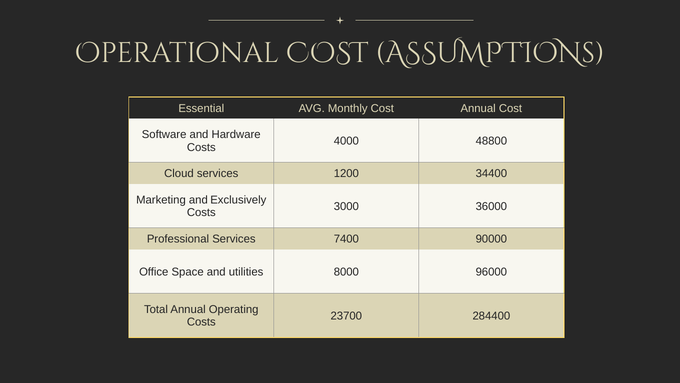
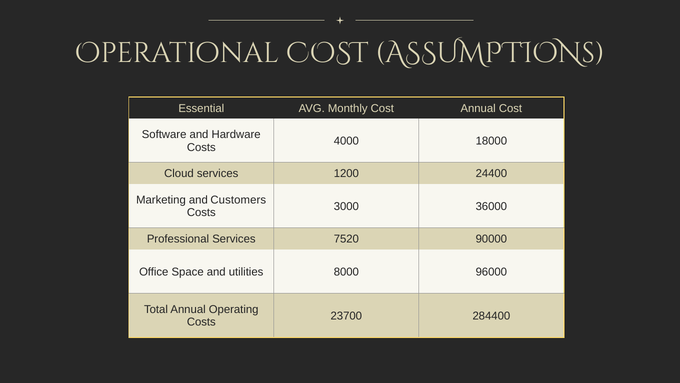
48800: 48800 -> 18000
34400: 34400 -> 24400
Exclusively: Exclusively -> Customers
7400: 7400 -> 7520
